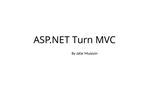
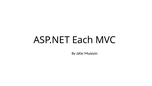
Turn: Turn -> Each
